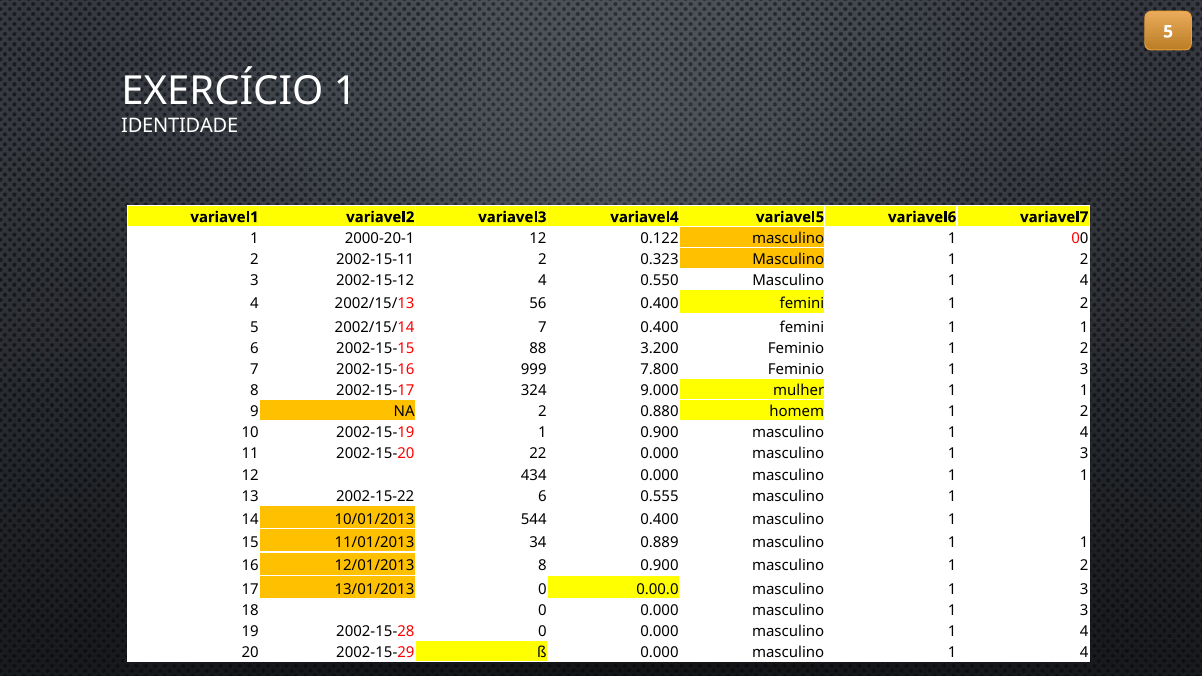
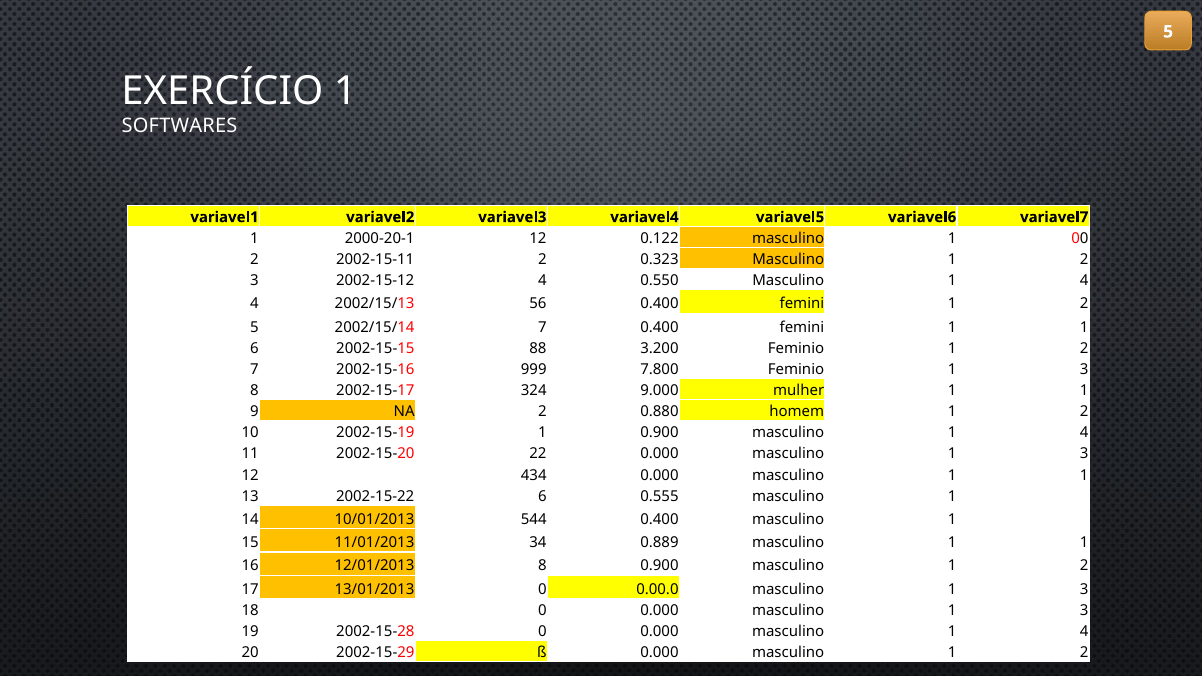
IDENTIDADE: IDENTIDADE -> SOFTWARES
4 at (1084, 653): 4 -> 2
